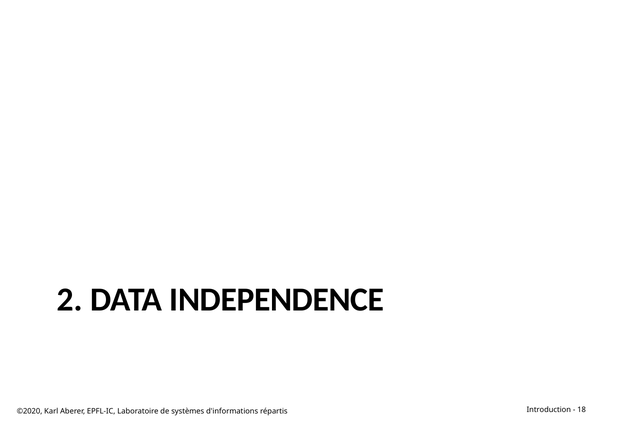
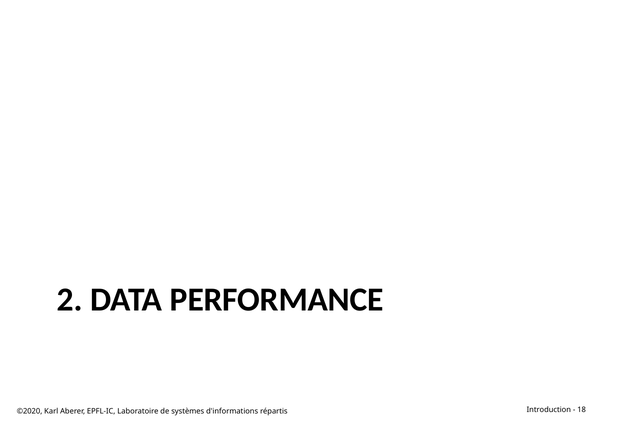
INDEPENDENCE: INDEPENDENCE -> PERFORMANCE
